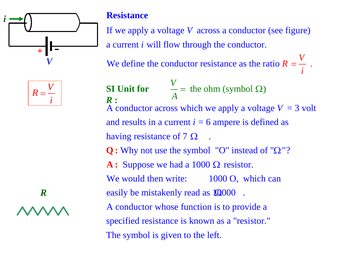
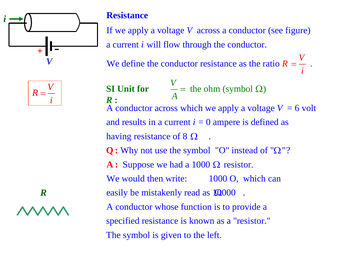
3: 3 -> 6
6: 6 -> 0
7: 7 -> 8
